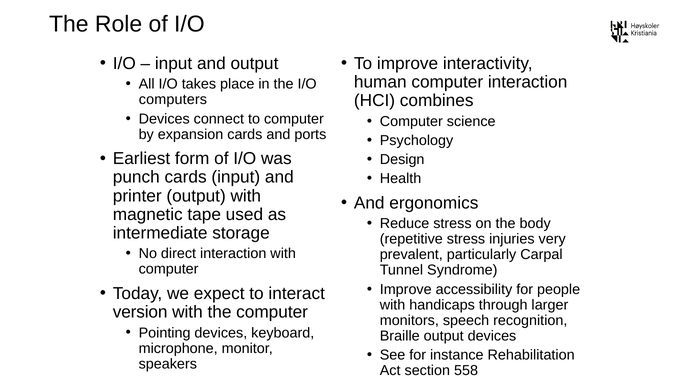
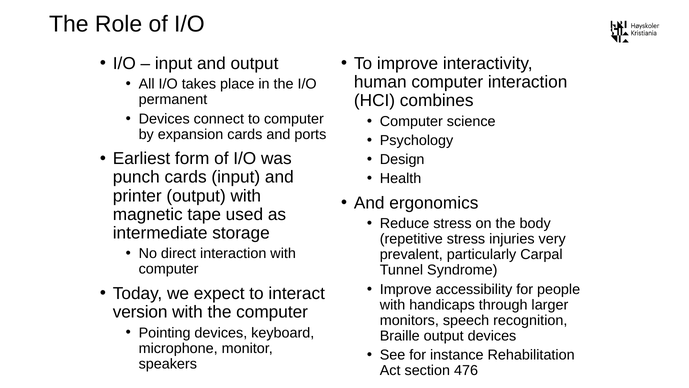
computers: computers -> permanent
558: 558 -> 476
